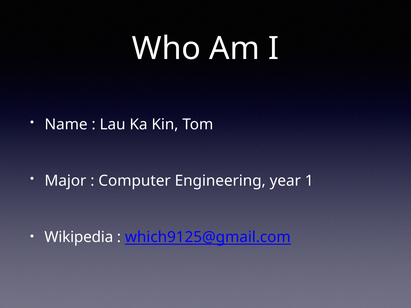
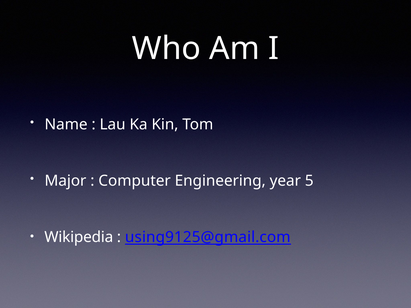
1: 1 -> 5
which9125@gmail.com: which9125@gmail.com -> using9125@gmail.com
